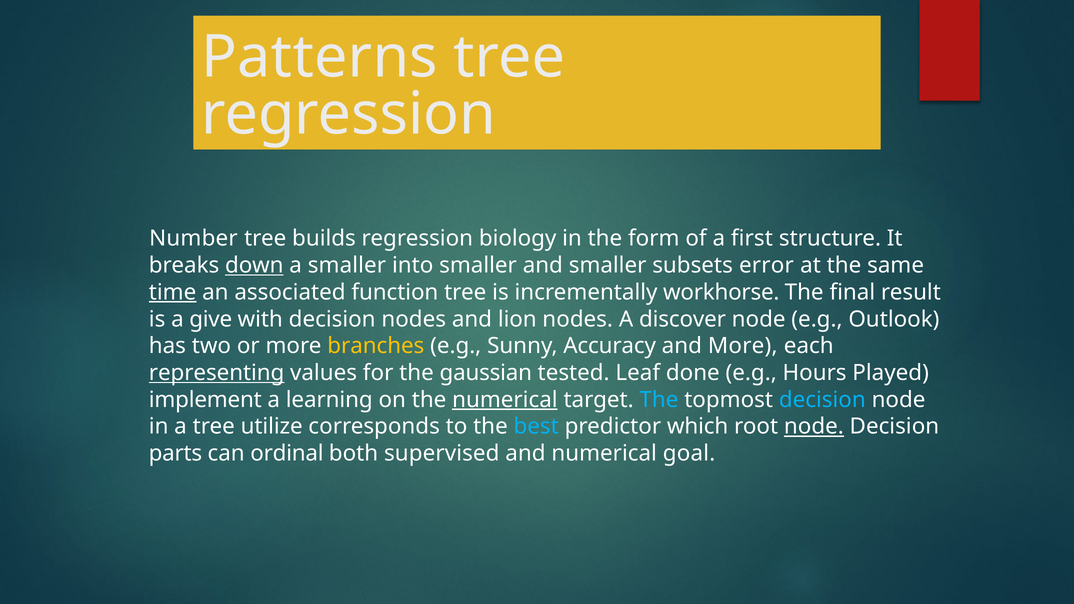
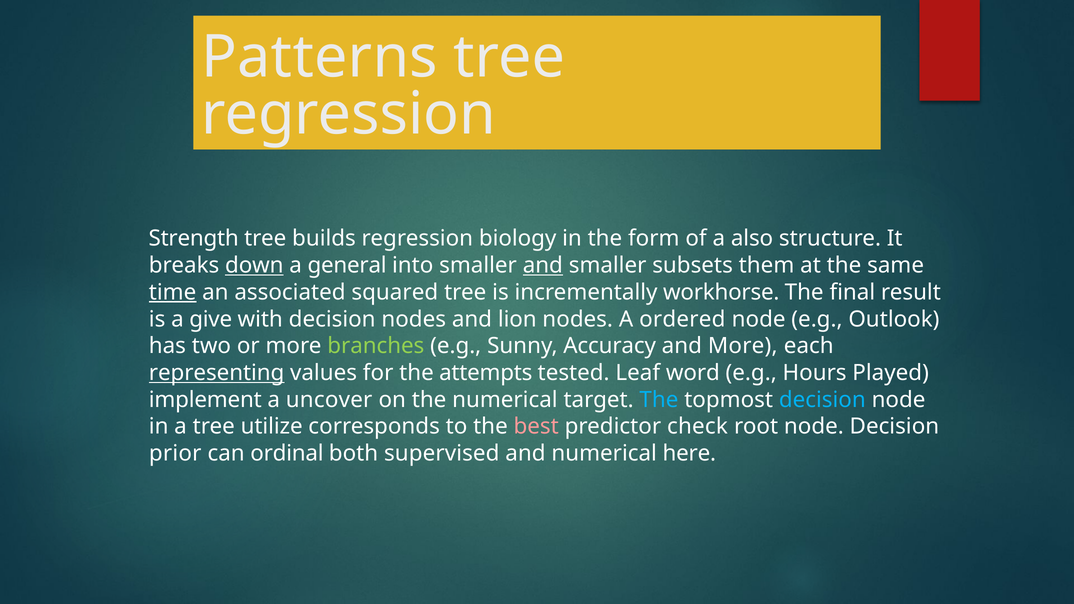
Number: Number -> Strength
first: first -> also
a smaller: smaller -> general
and at (543, 265) underline: none -> present
error: error -> them
function: function -> squared
discover: discover -> ordered
branches colour: yellow -> light green
gaussian: gaussian -> attempts
done: done -> word
learning: learning -> uncover
numerical at (505, 400) underline: present -> none
best colour: light blue -> pink
which: which -> check
node at (814, 427) underline: present -> none
parts: parts -> prior
goal: goal -> here
